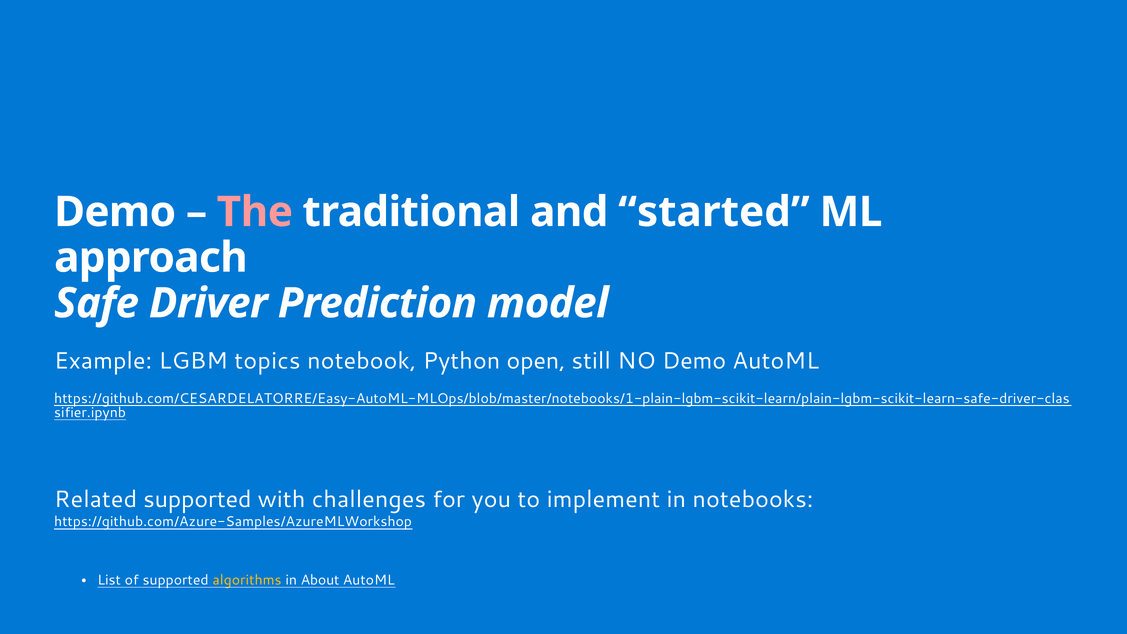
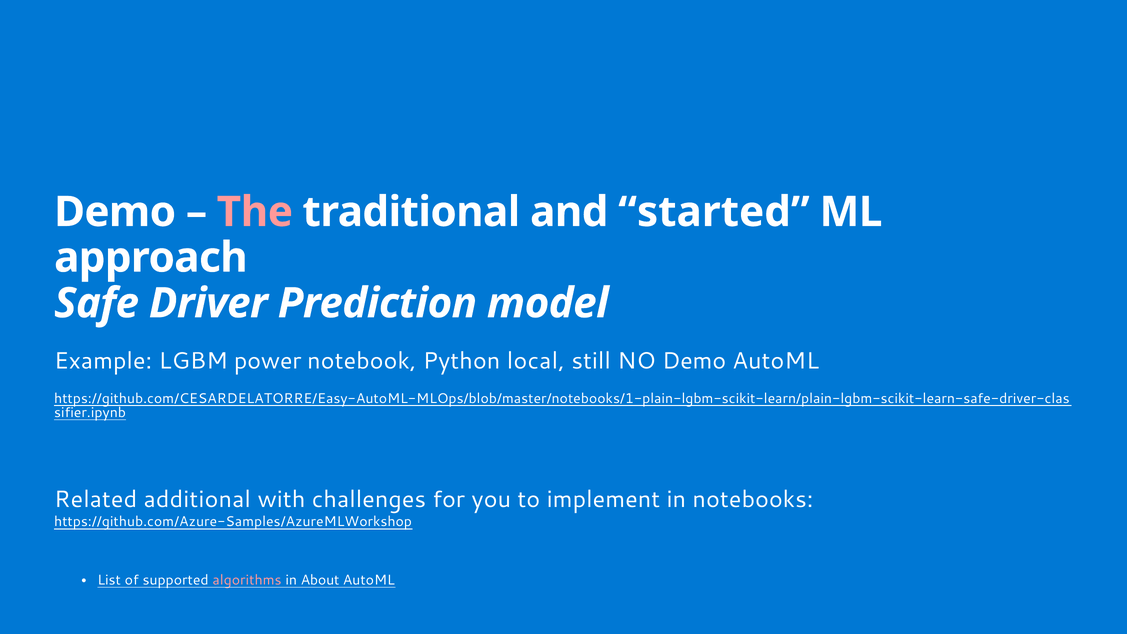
topics: topics -> power
open: open -> local
Related supported: supported -> additional
algorithms colour: yellow -> pink
